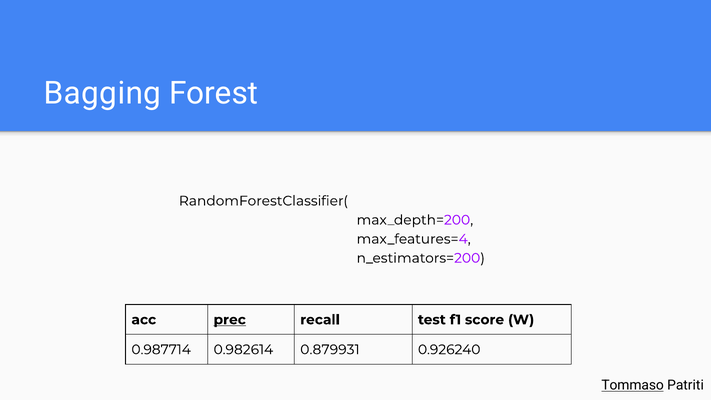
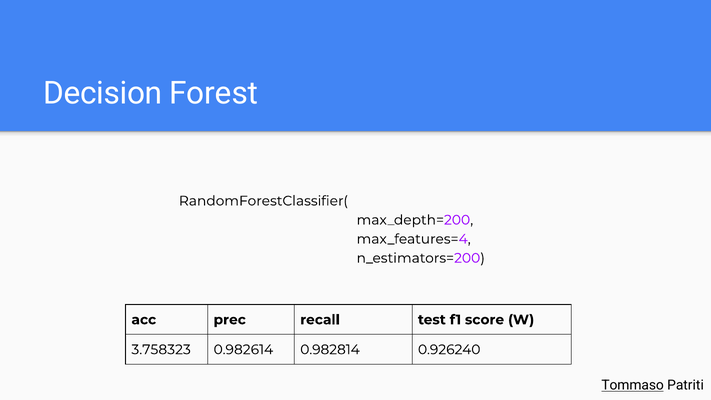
Bagging: Bagging -> Decision
prec underline: present -> none
0.987714: 0.987714 -> 3.758323
0.879931: 0.879931 -> 0.982814
